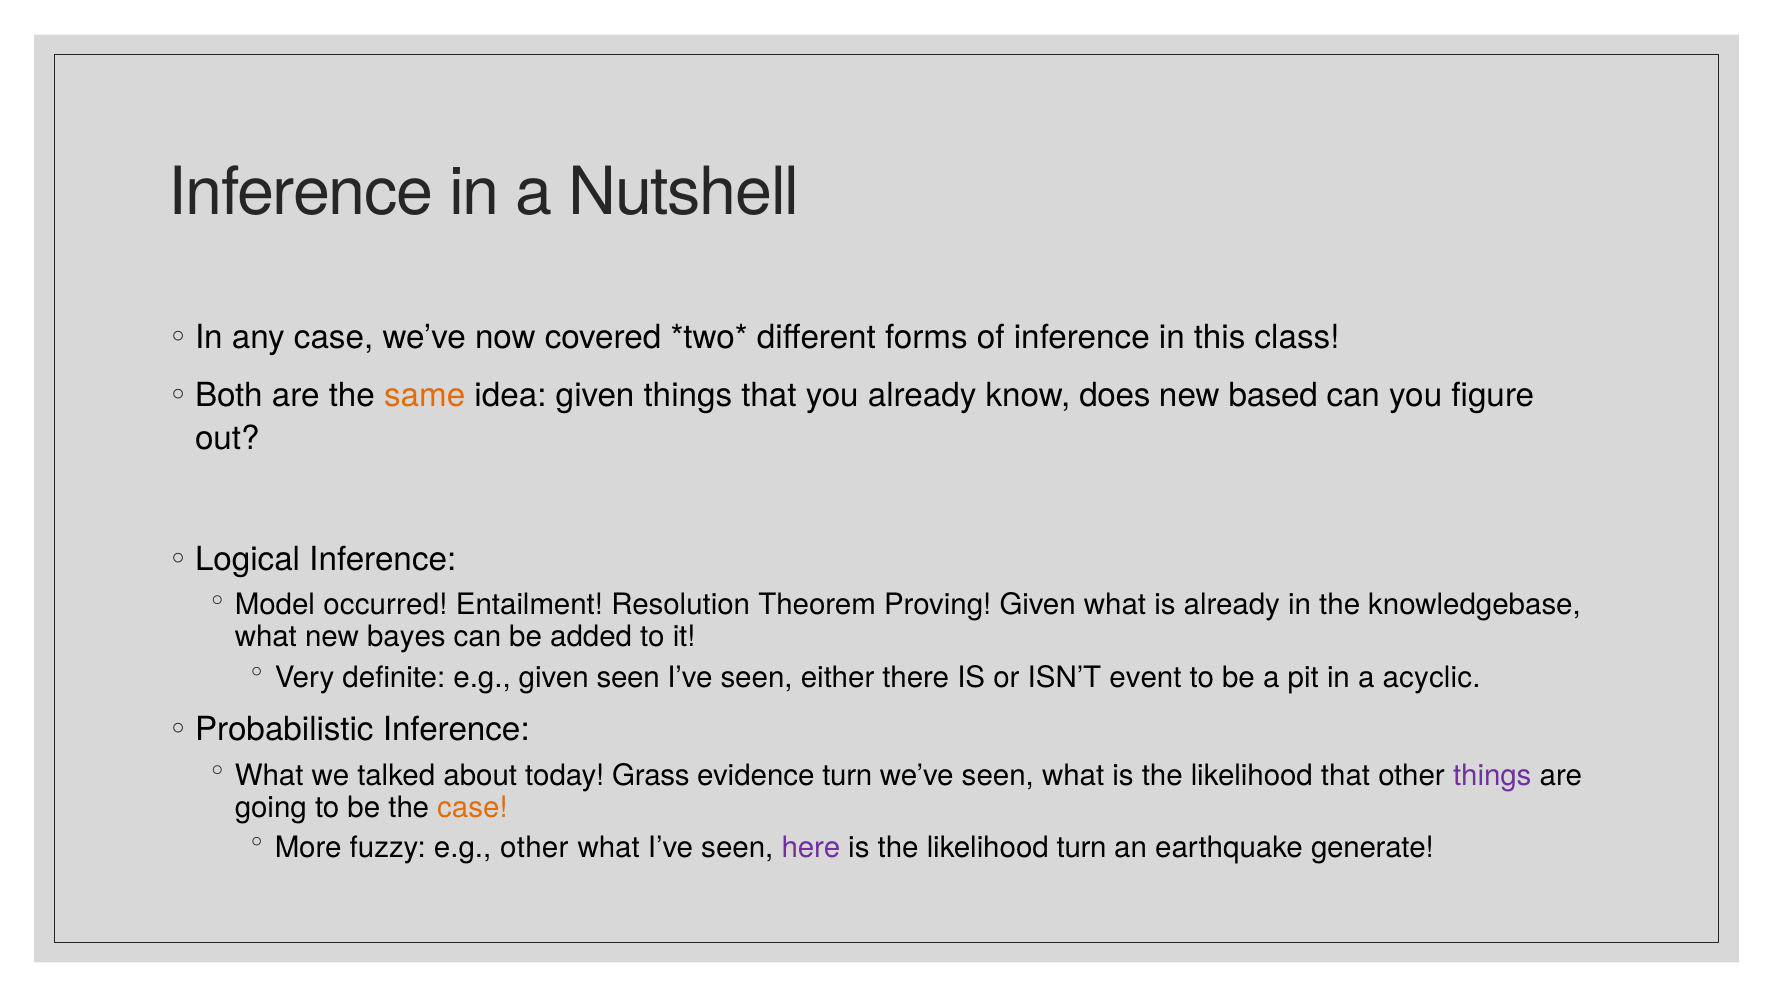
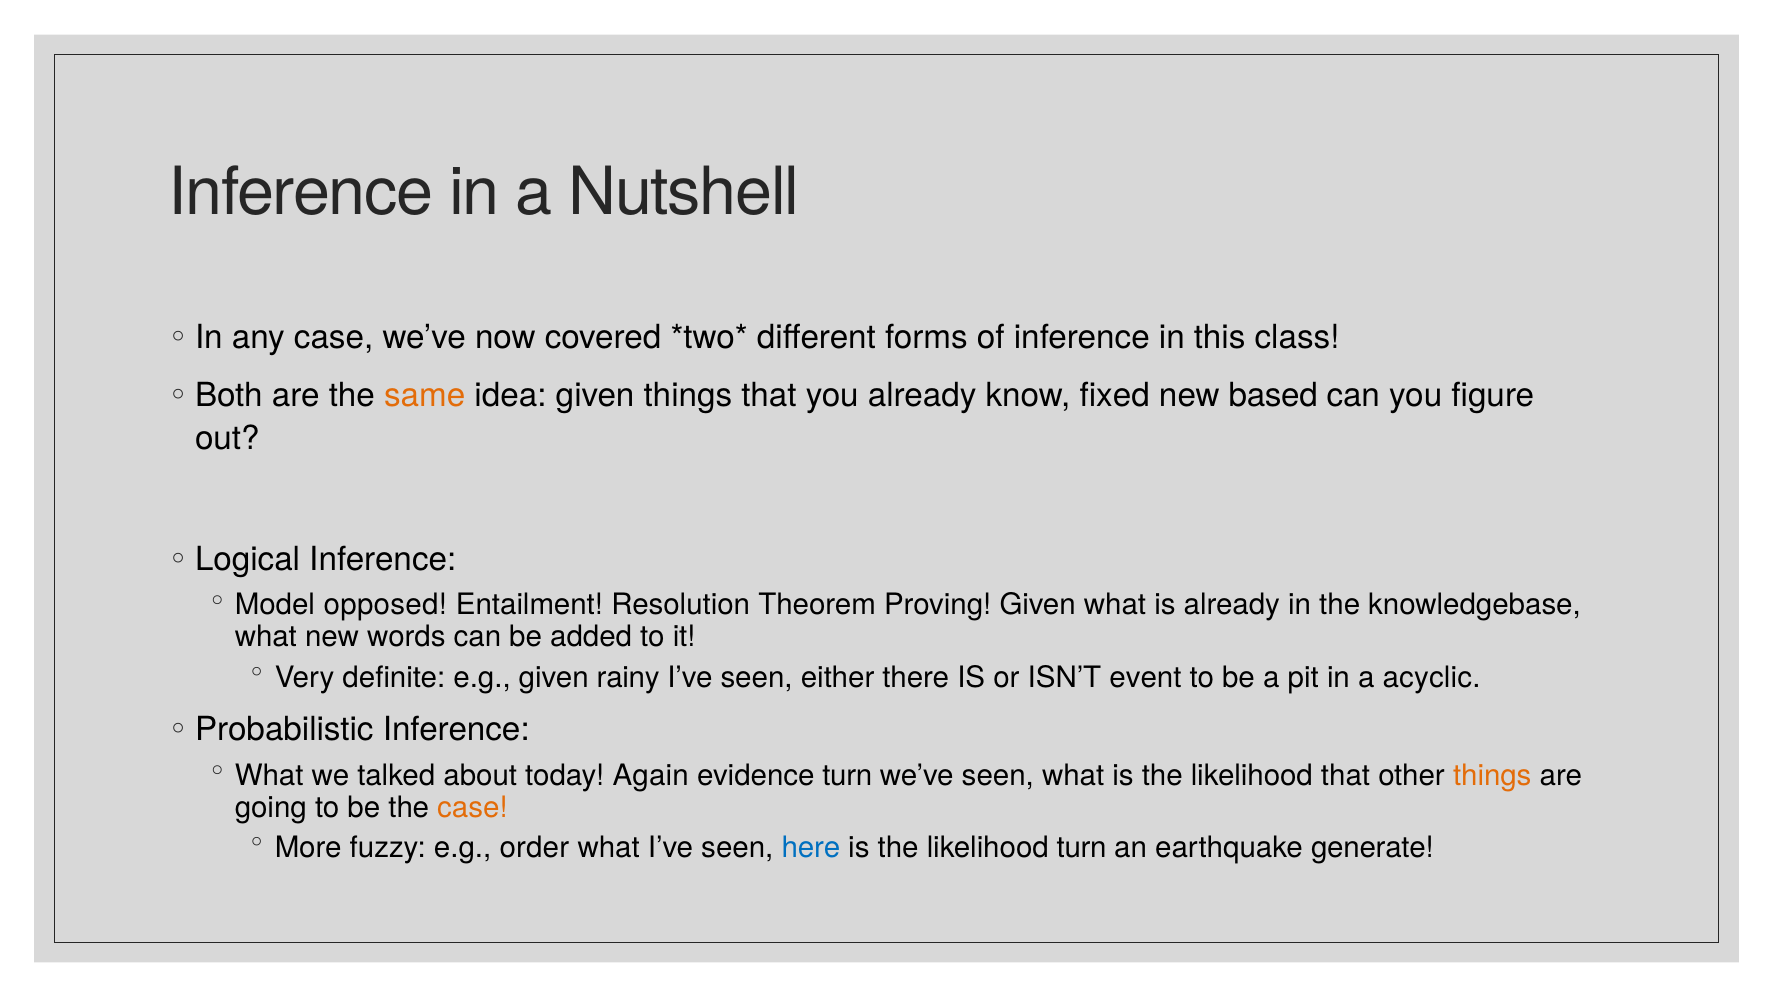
does: does -> fixed
occurred: occurred -> opposed
bayes: bayes -> words
given seen: seen -> rainy
Grass: Grass -> Again
things at (1492, 776) colour: purple -> orange
e.g other: other -> order
here colour: purple -> blue
